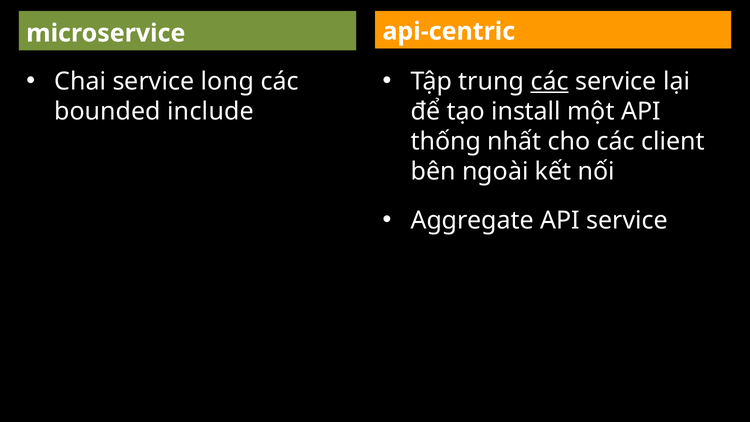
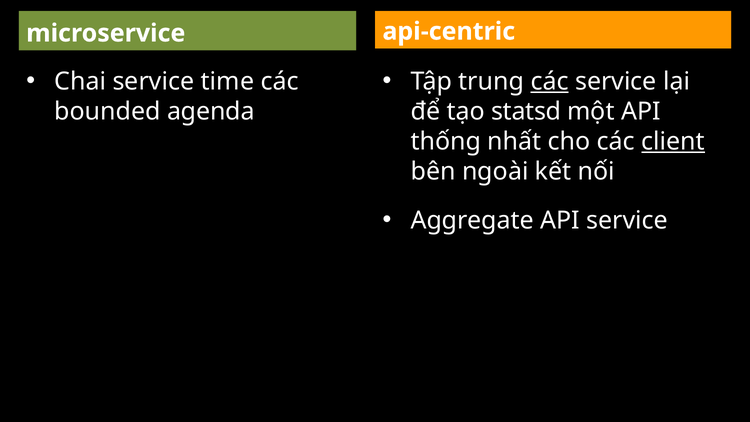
long: long -> time
include: include -> agenda
install: install -> statsd
client underline: none -> present
